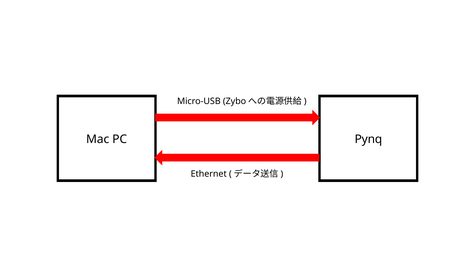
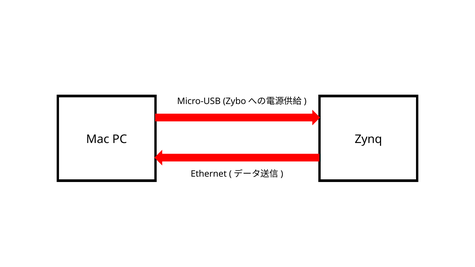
Pynq: Pynq -> Zynq
